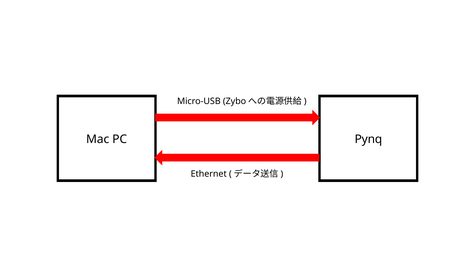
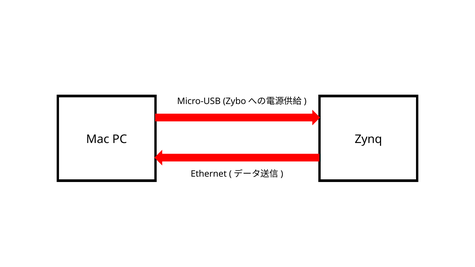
Pynq: Pynq -> Zynq
